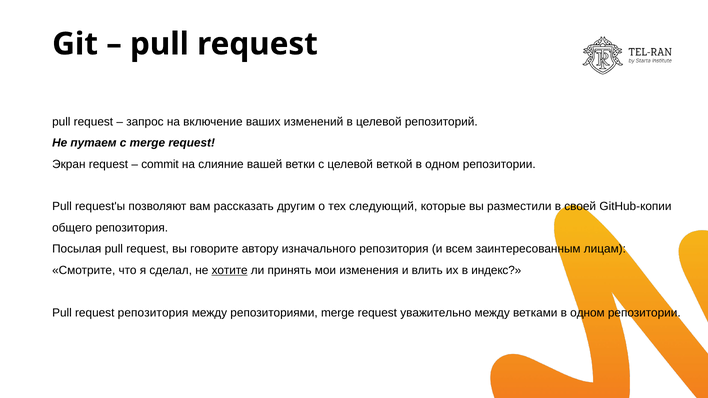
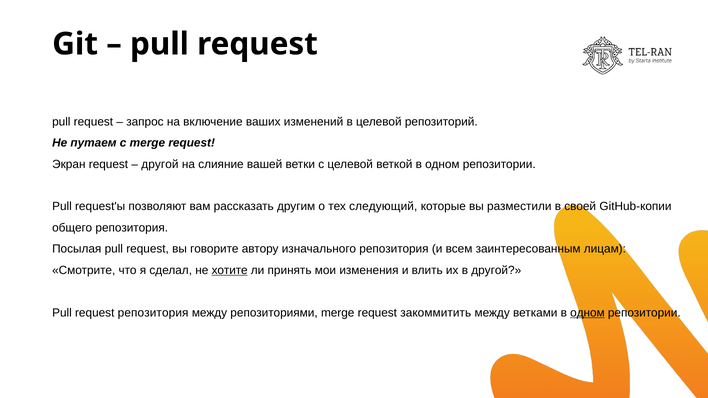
commit at (160, 164): commit -> другой
в индекс: индекс -> другой
уважительно: уважительно -> закоммитить
одном at (587, 313) underline: none -> present
